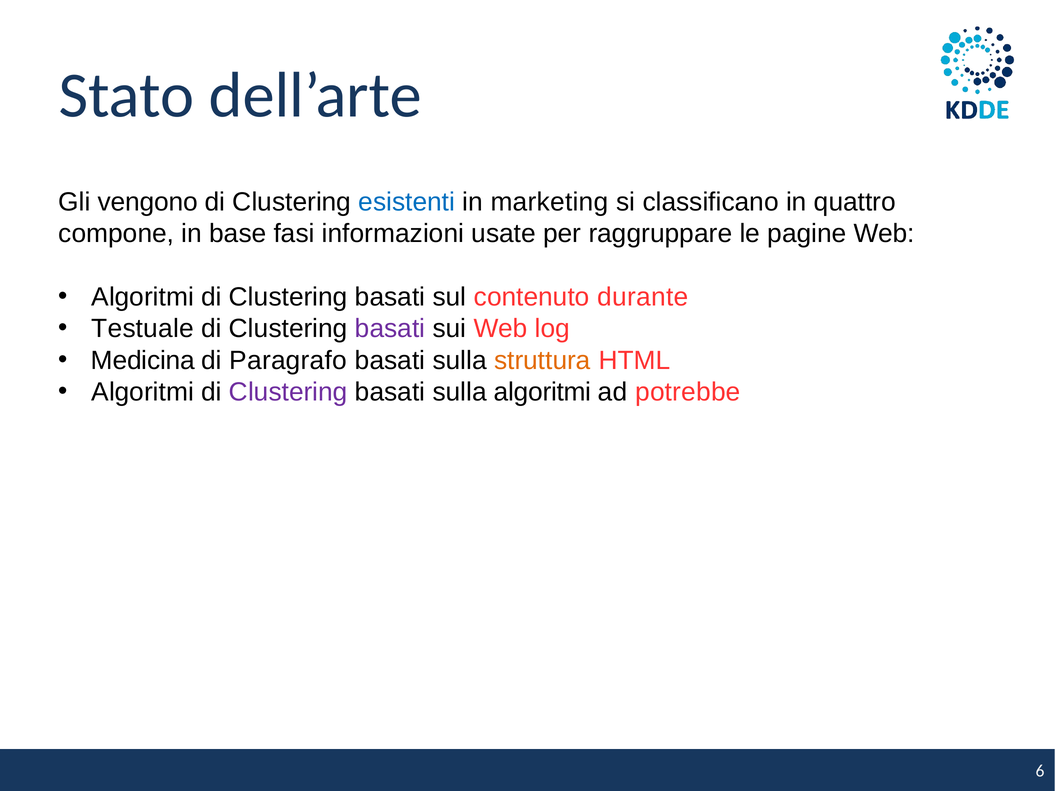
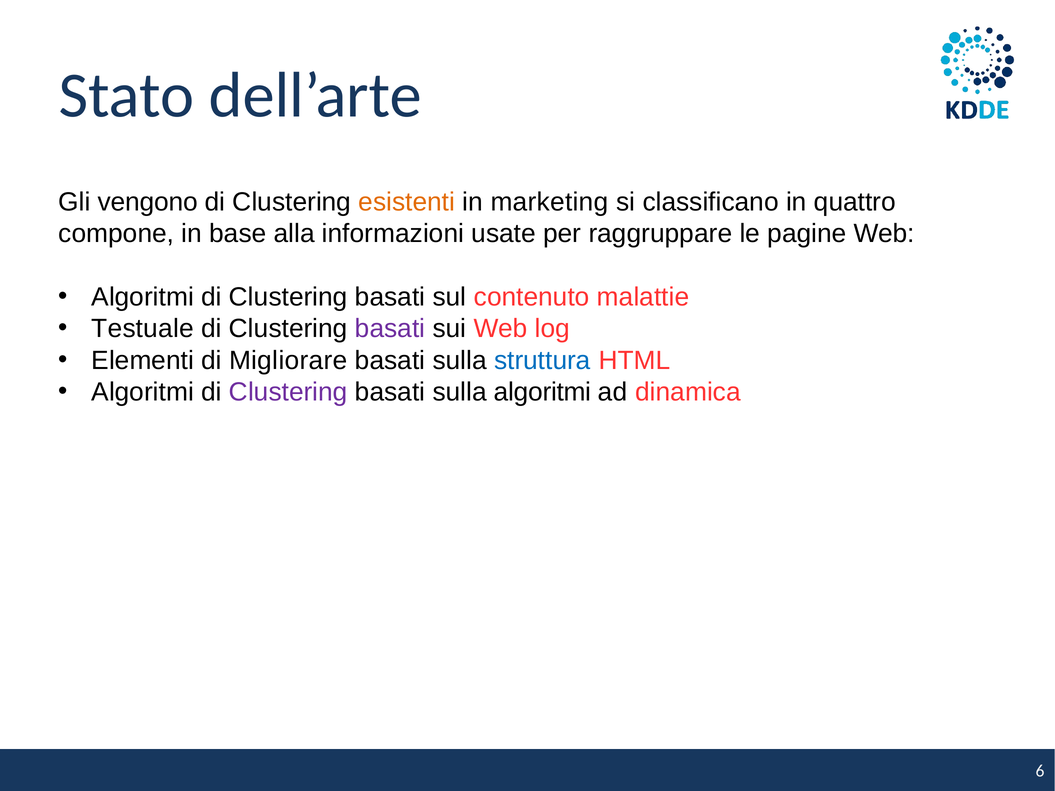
esistenti colour: blue -> orange
fasi: fasi -> alla
durante: durante -> malattie
Medicina: Medicina -> Elementi
Paragrafo: Paragrafo -> Migliorare
struttura colour: orange -> blue
potrebbe: potrebbe -> dinamica
